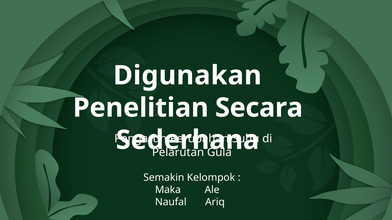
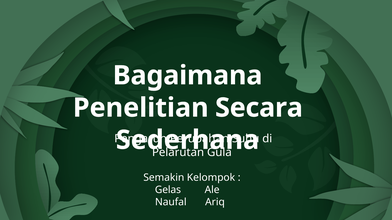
Digunakan: Digunakan -> Bagaimana
Maka: Maka -> Gelas
